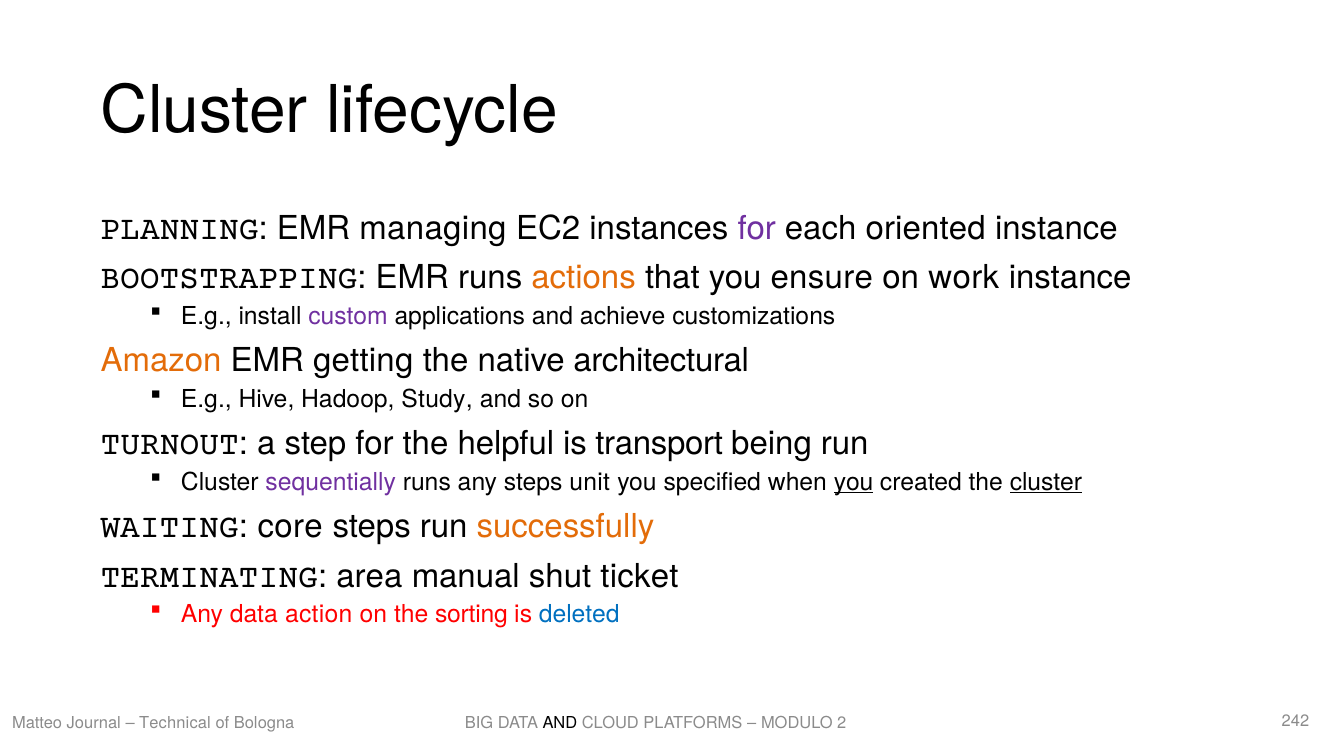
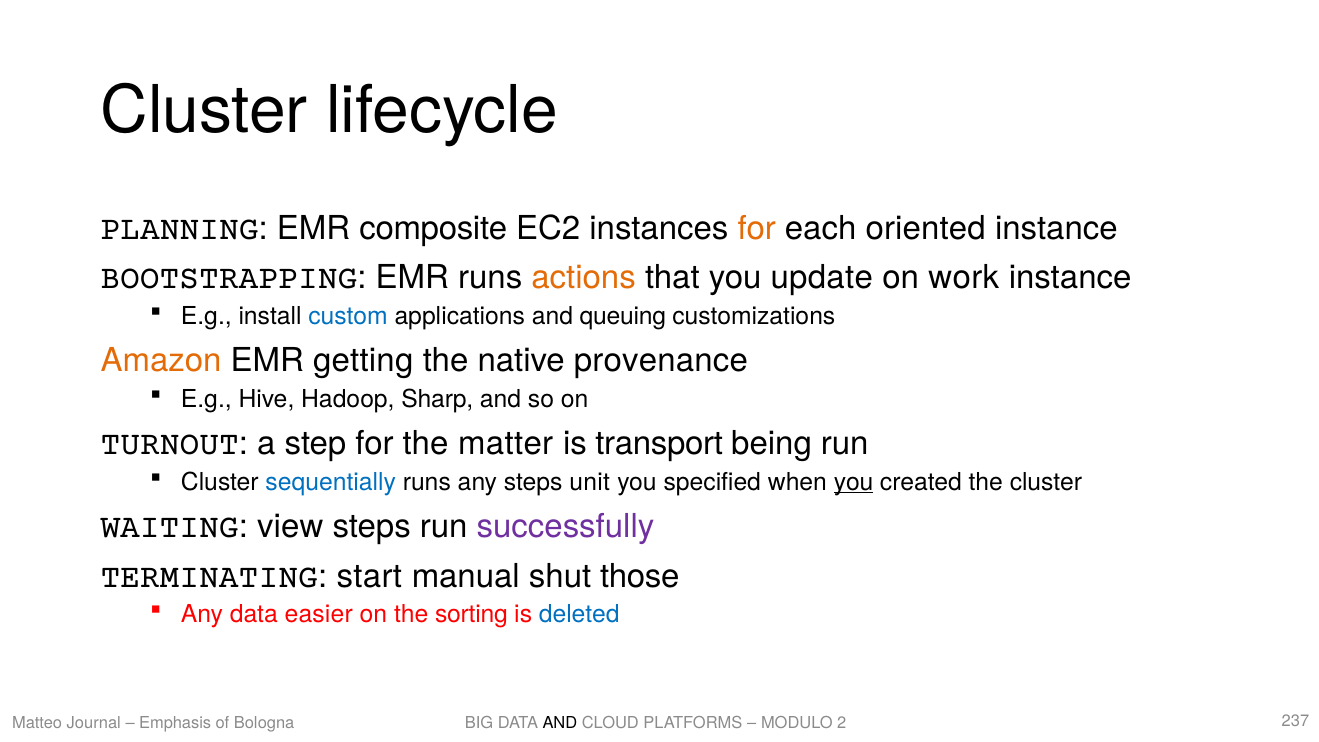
managing: managing -> composite
for at (757, 229) colour: purple -> orange
ensure: ensure -> update
custom colour: purple -> blue
achieve: achieve -> queuing
architectural: architectural -> provenance
Study: Study -> Sharp
helpful: helpful -> matter
sequentially colour: purple -> blue
cluster at (1046, 482) underline: present -> none
core: core -> view
successfully colour: orange -> purple
area: area -> start
ticket: ticket -> those
action: action -> easier
Technical: Technical -> Emphasis
242: 242 -> 237
